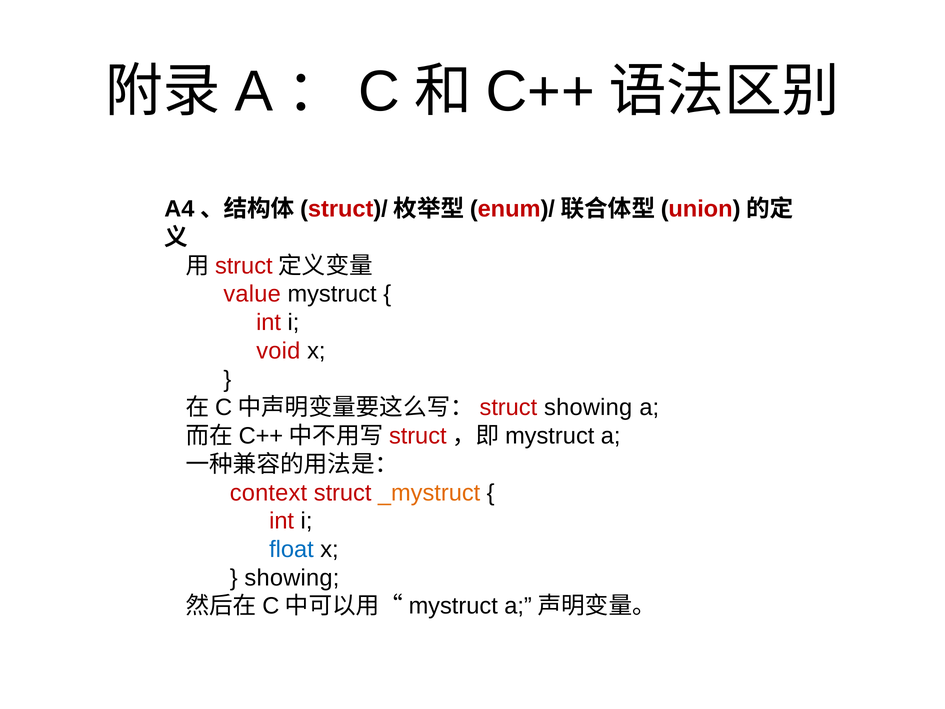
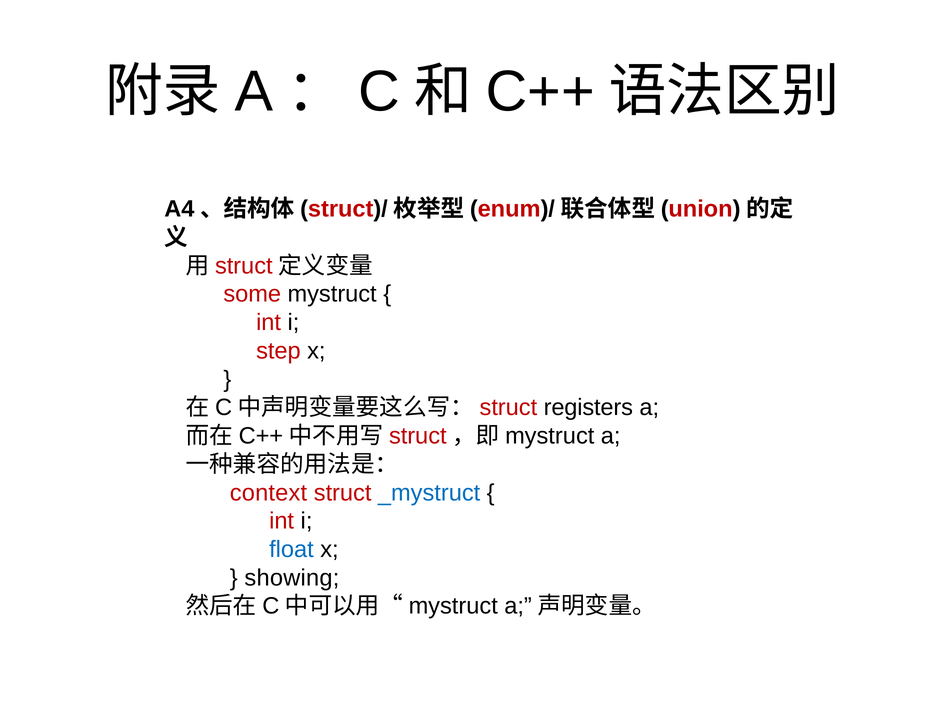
value: value -> some
void: void -> step
showing at (588, 407): showing -> registers
_mystruct colour: orange -> blue
